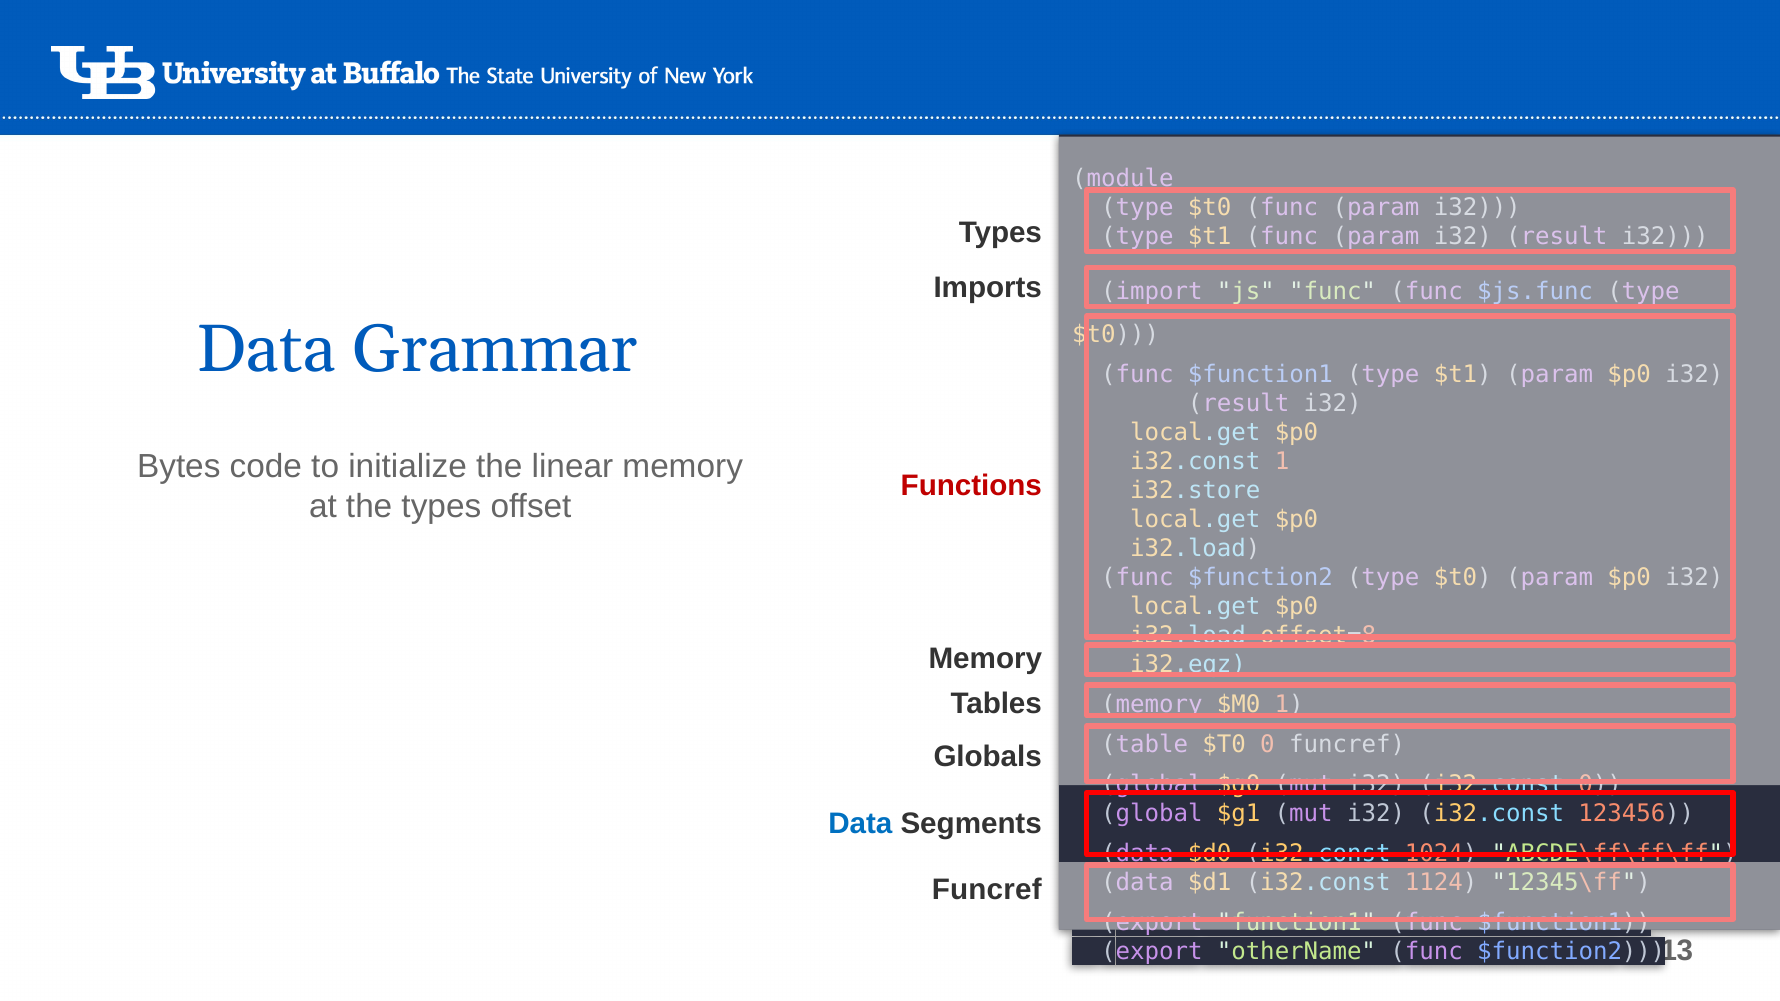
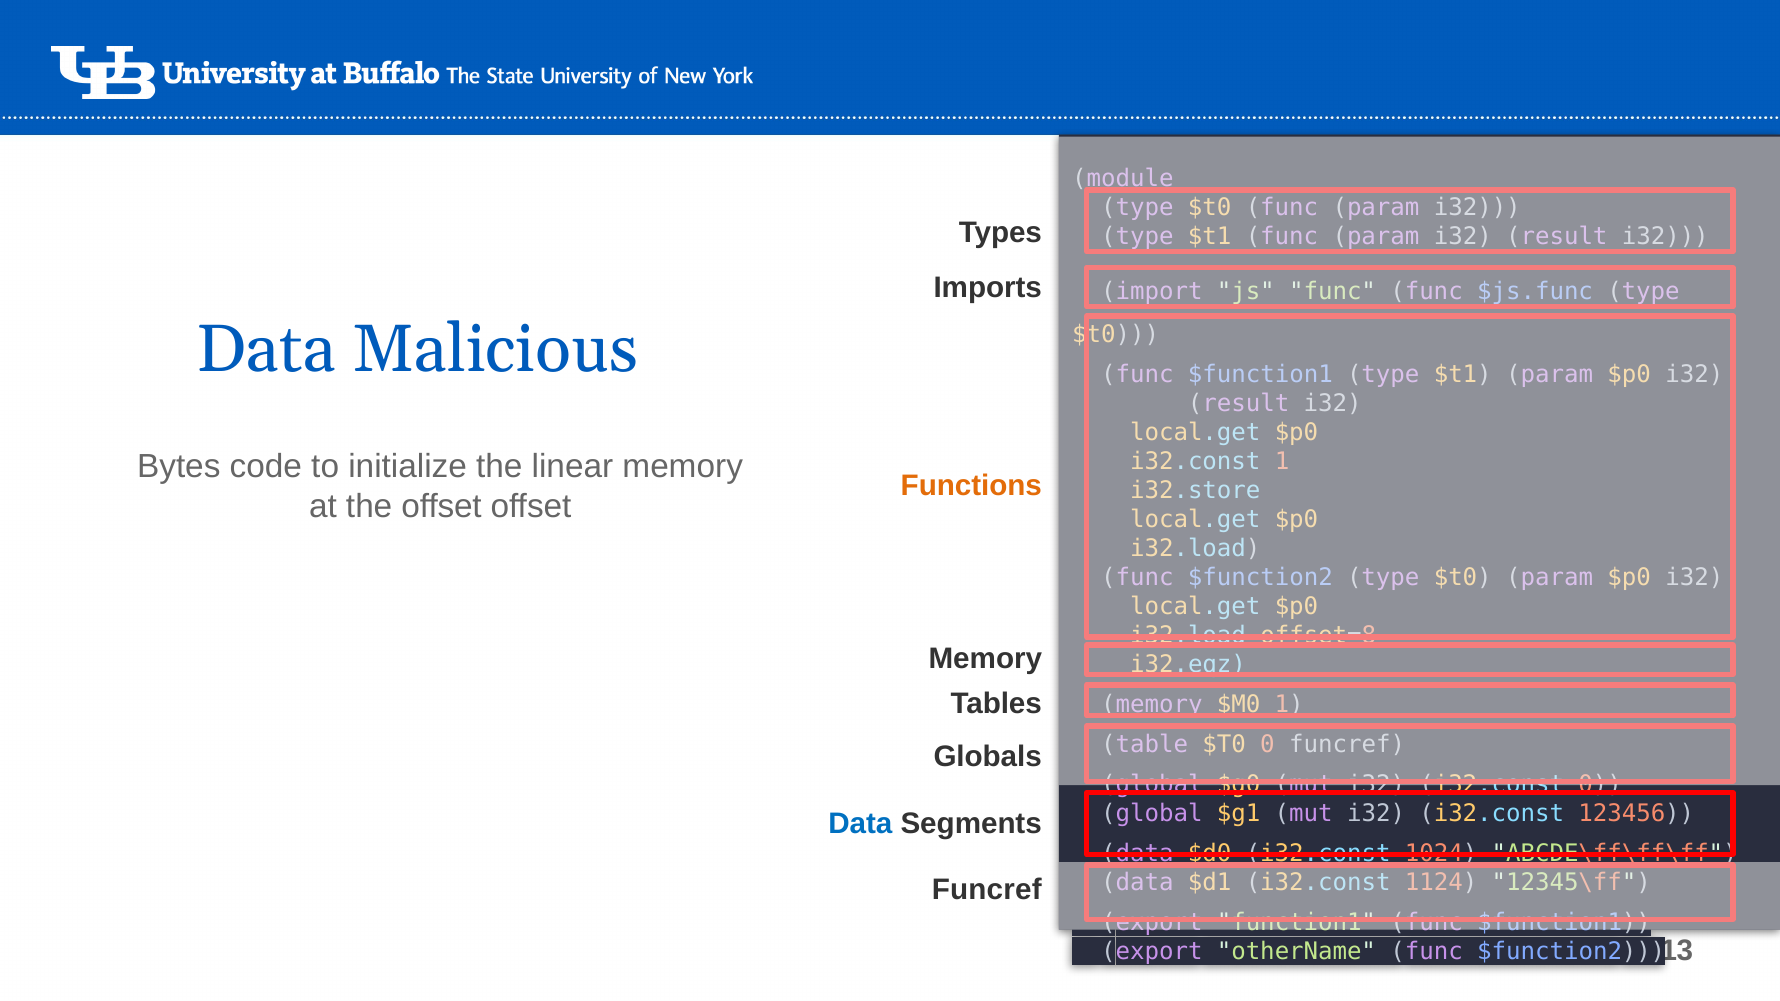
Grammar: Grammar -> Malicious
Functions colour: red -> orange
the types: types -> offset
